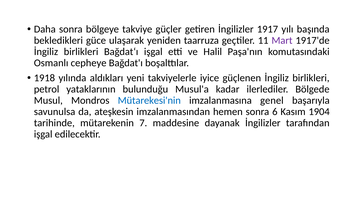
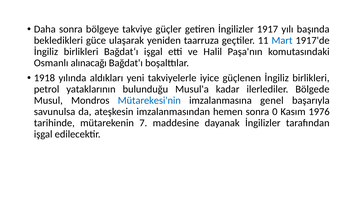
Mart colour: purple -> blue
cepheye: cepheye -> alınacağı
6: 6 -> 0
1904: 1904 -> 1976
